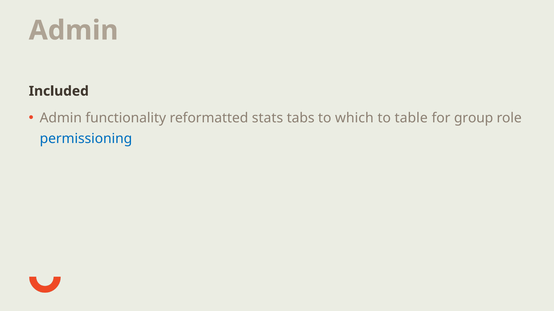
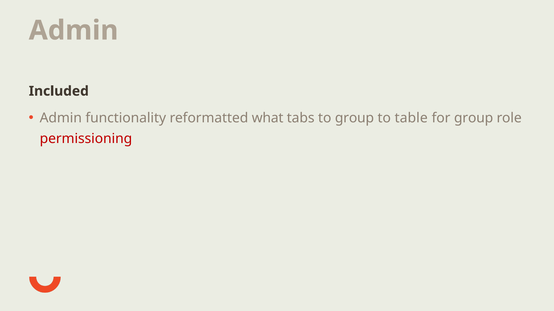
stats: stats -> what
to which: which -> group
permissioning colour: blue -> red
